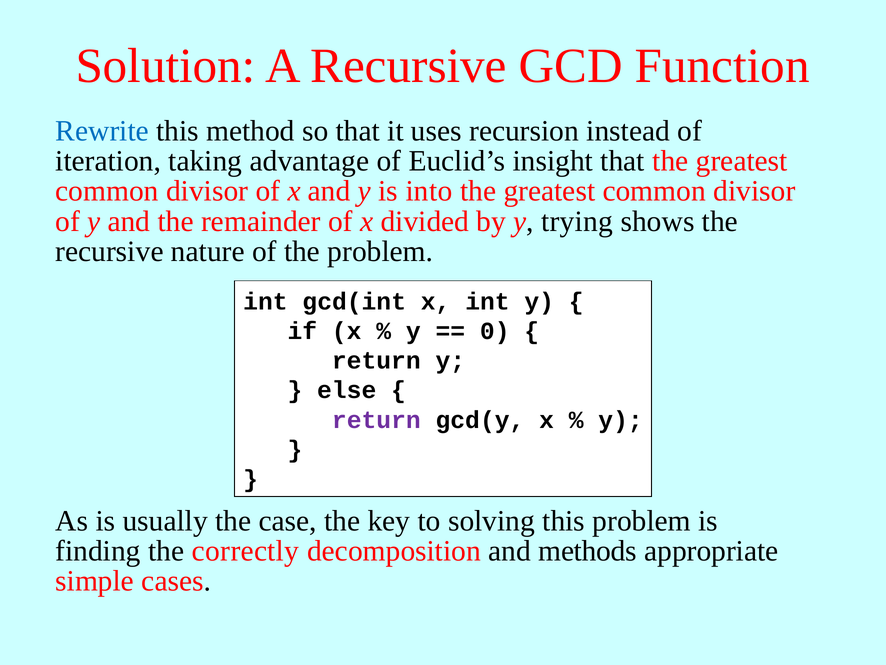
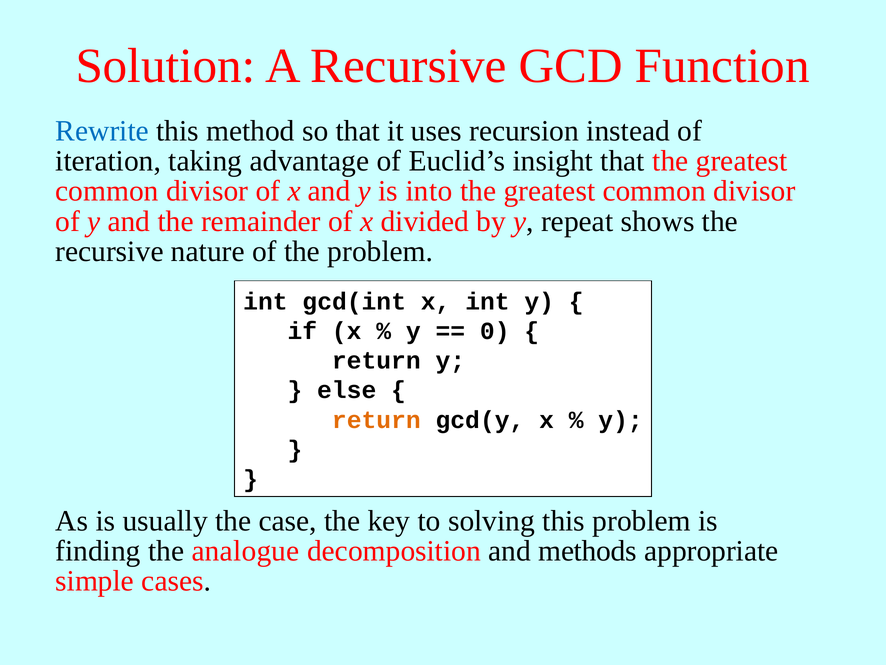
trying: trying -> repeat
return at (376, 420) colour: purple -> orange
correctly: correctly -> analogue
